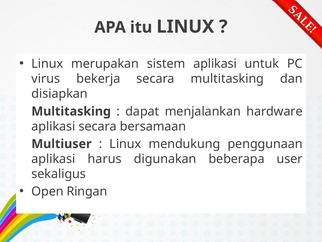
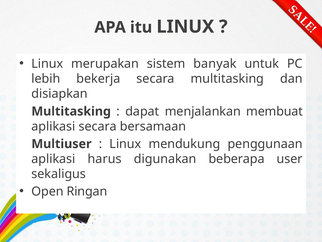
sistem aplikasi: aplikasi -> banyak
virus: virus -> lebih
hardware: hardware -> membuat
